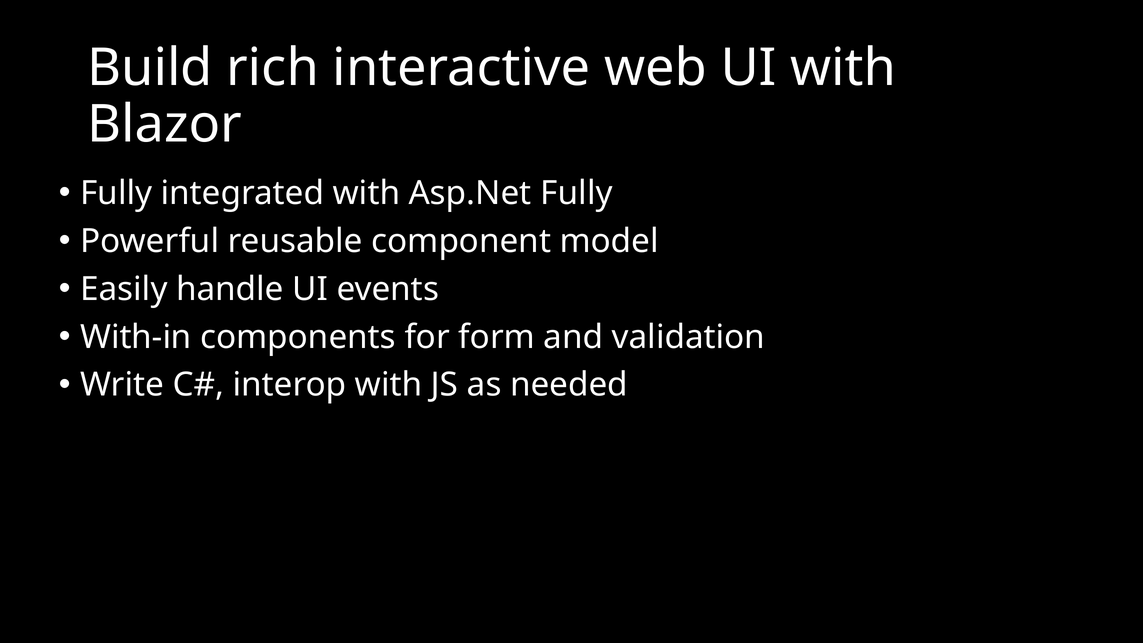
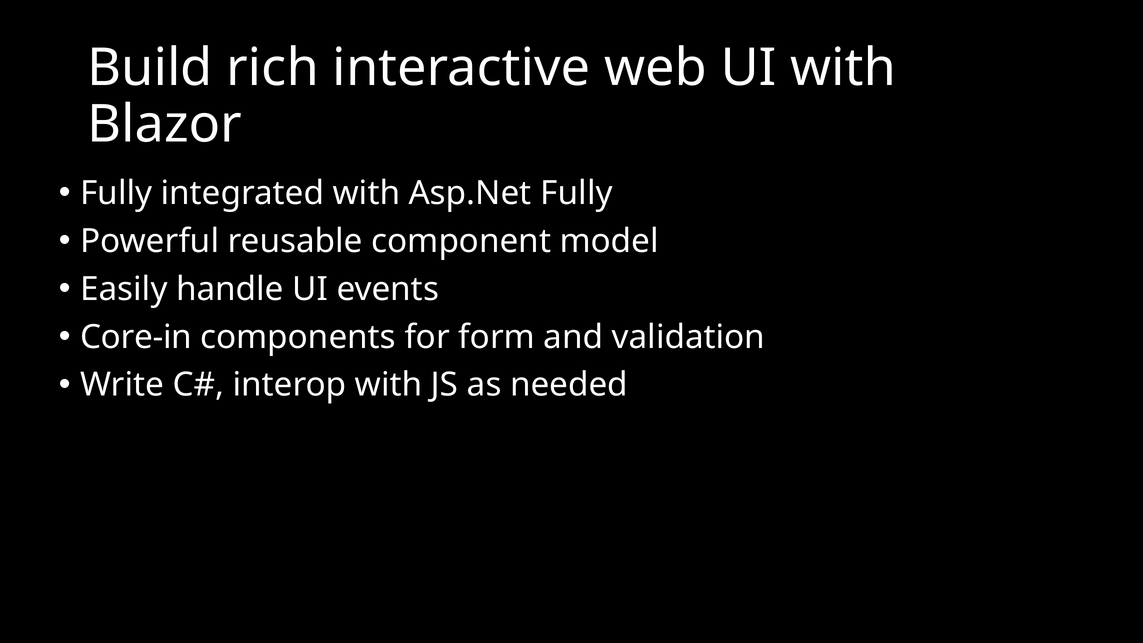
With-in: With-in -> Core-in
